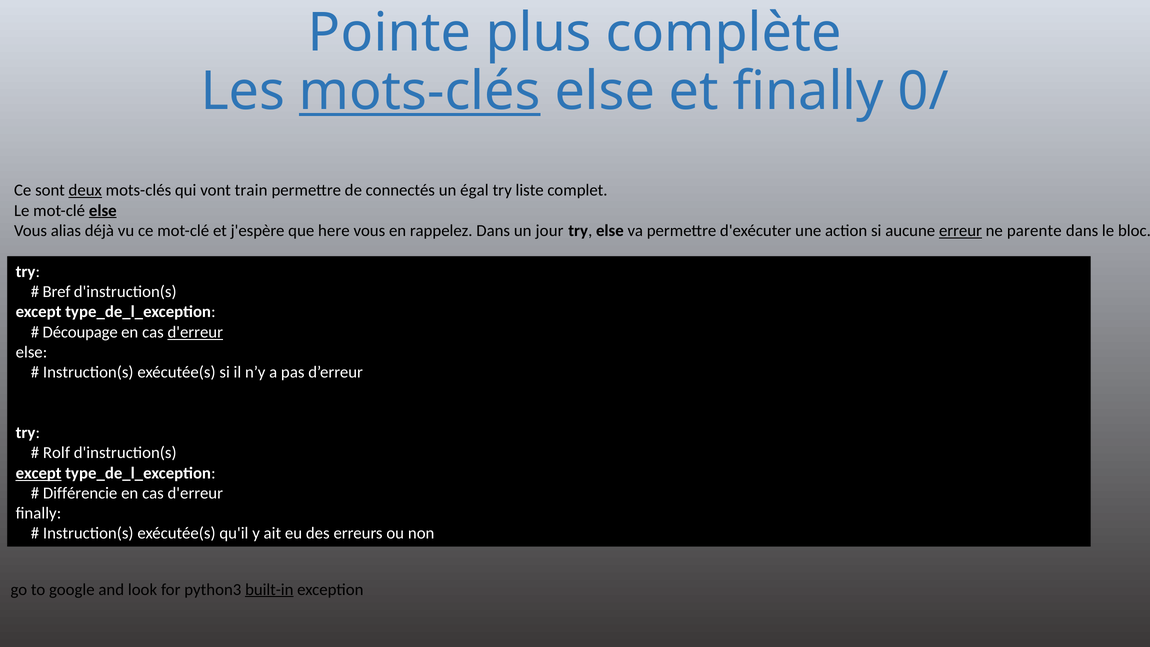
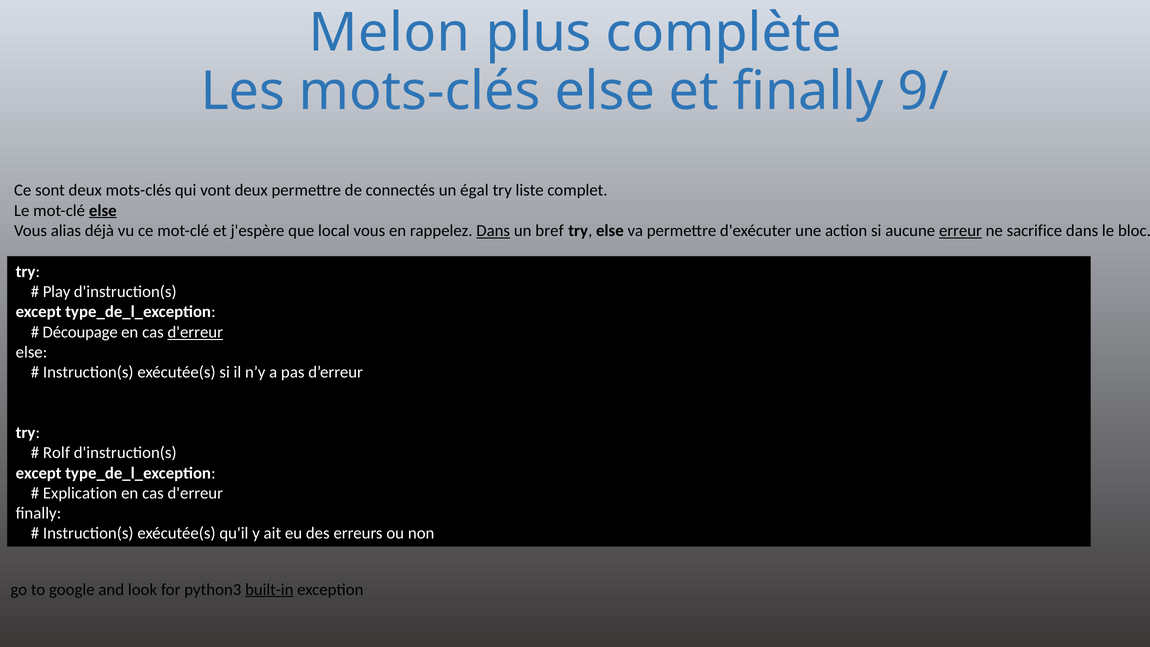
Pointe: Pointe -> Melon
mots-clés at (420, 91) underline: present -> none
0/: 0/ -> 9/
deux at (85, 190) underline: present -> none
vont train: train -> deux
here: here -> local
Dans at (493, 231) underline: none -> present
jour: jour -> bref
parente: parente -> sacrifice
Bref: Bref -> Play
except at (39, 473) underline: present -> none
Différencie: Différencie -> Explication
